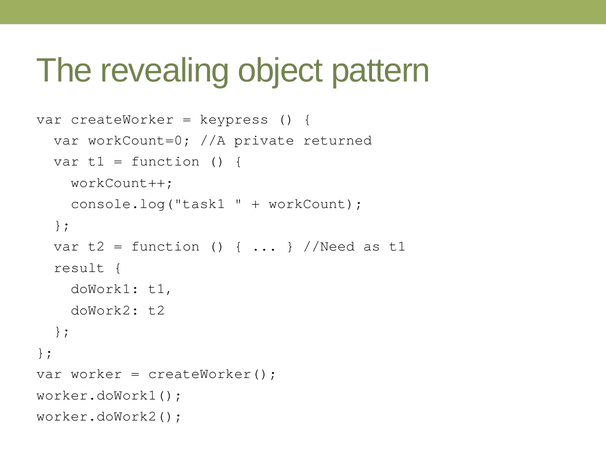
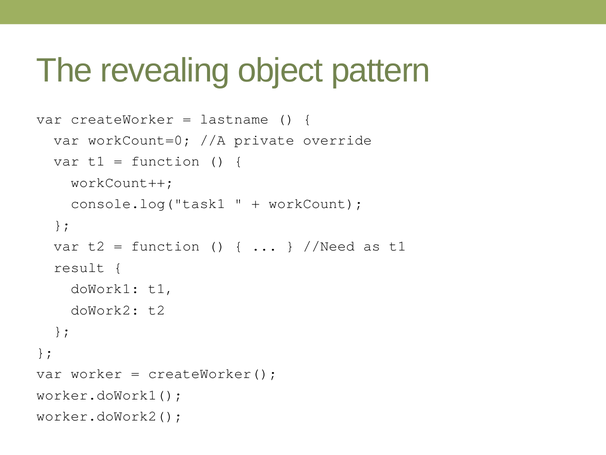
keypress: keypress -> lastname
returned: returned -> override
